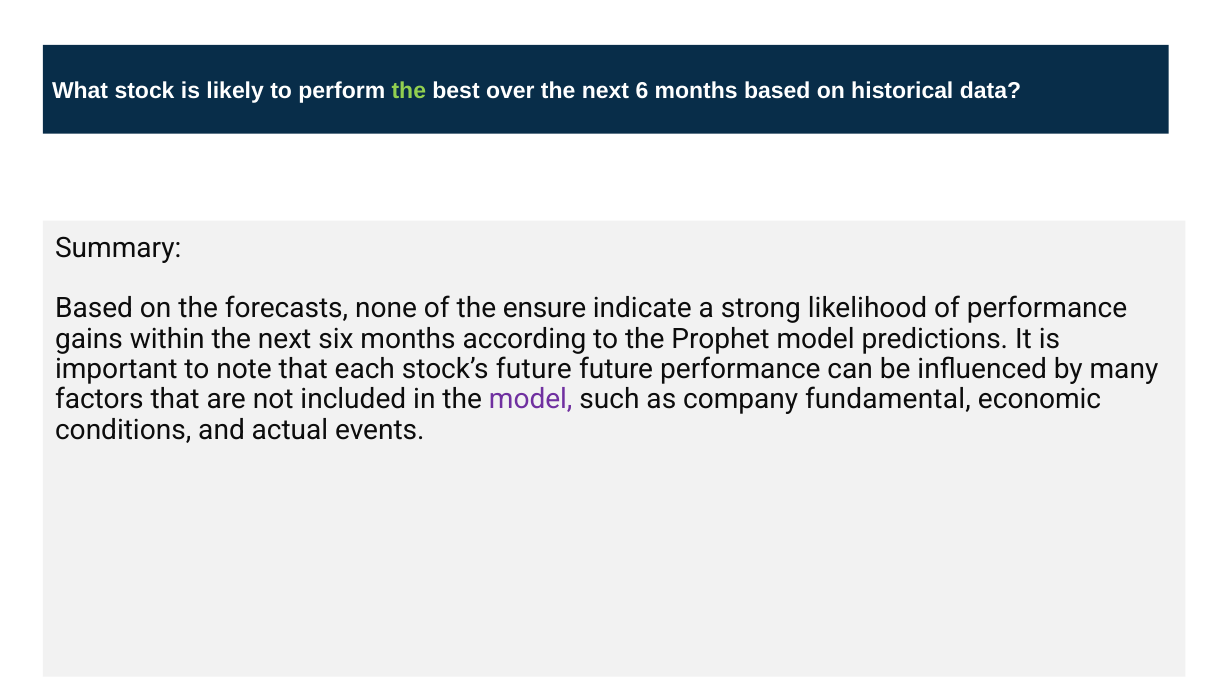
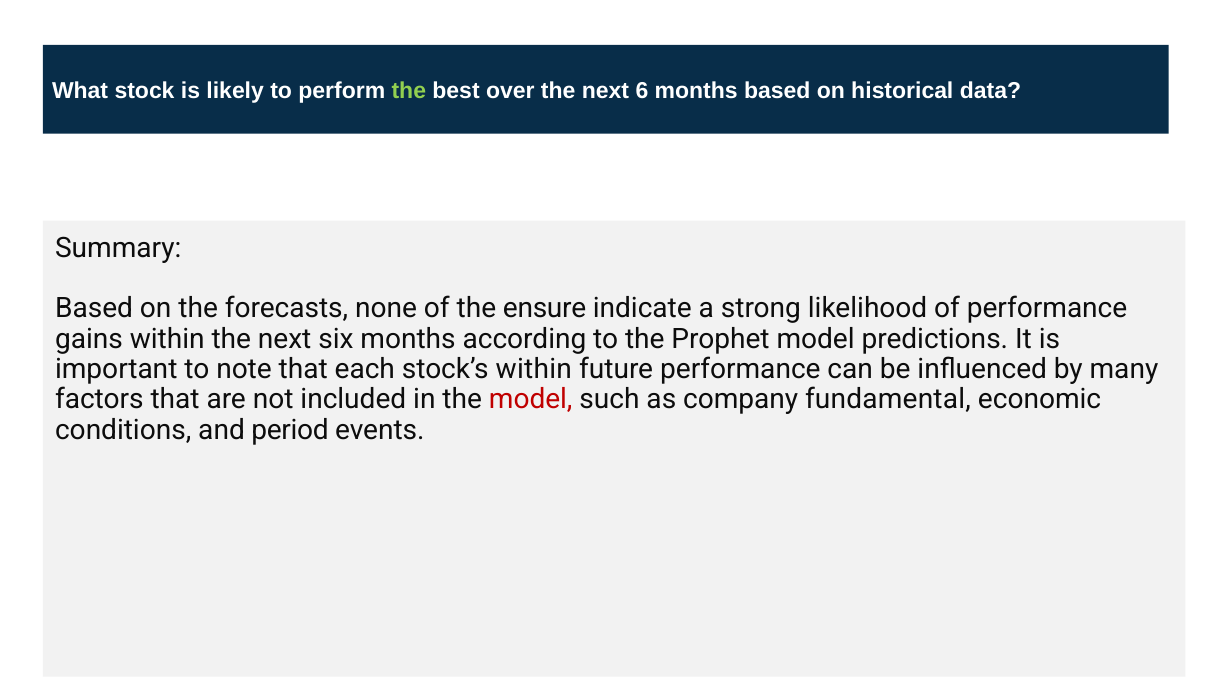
stock’s future: future -> within
model at (531, 400) colour: purple -> red
actual: actual -> period
